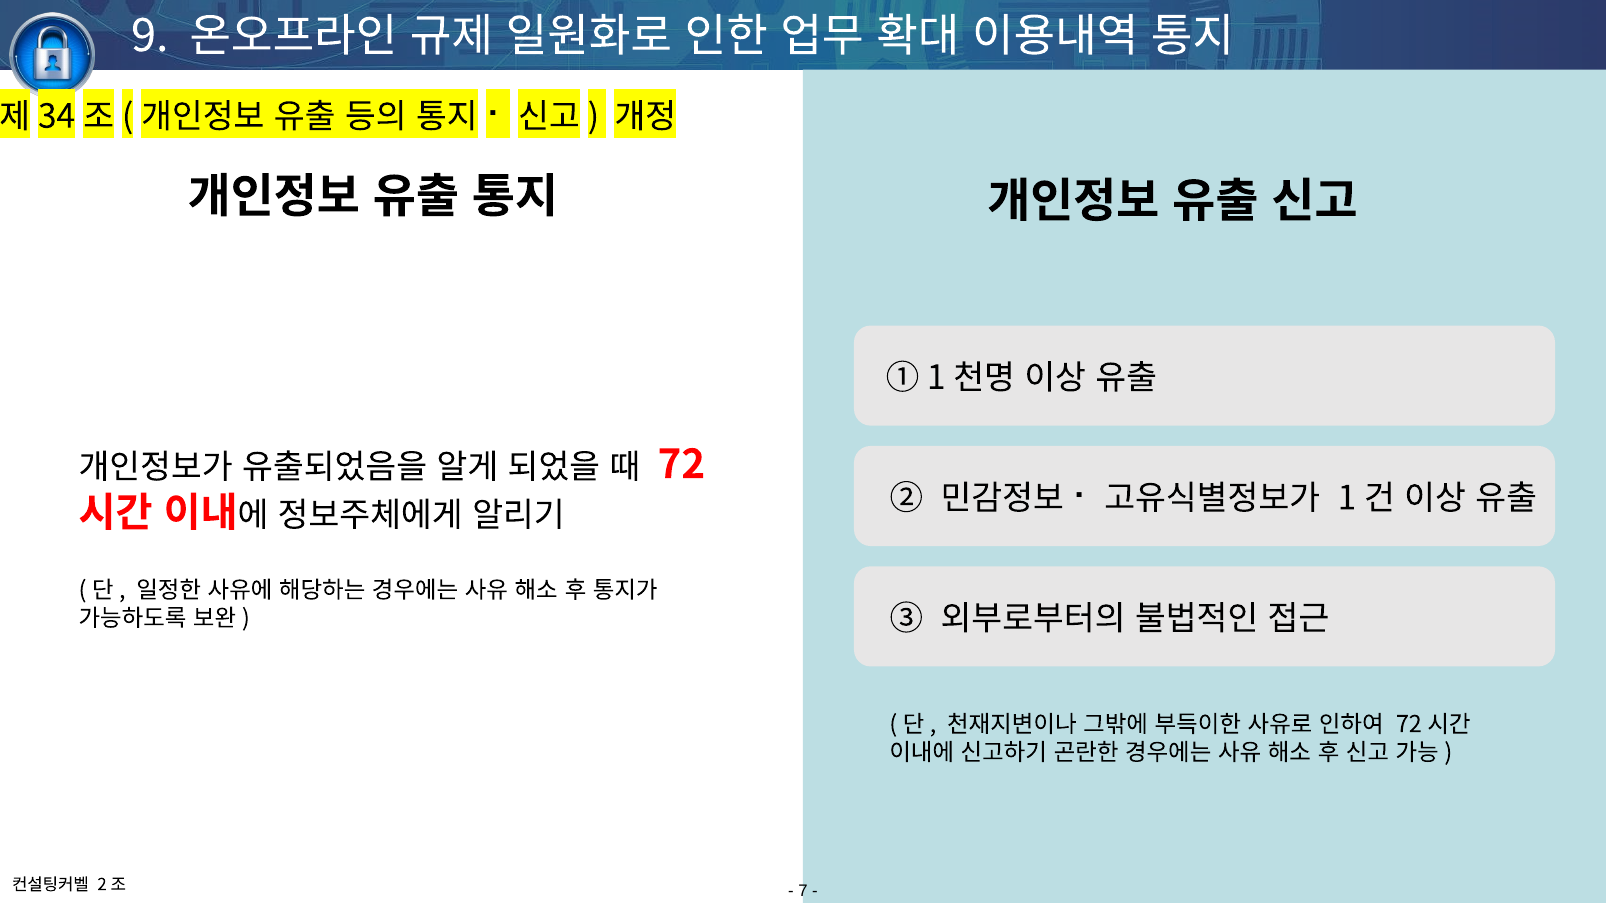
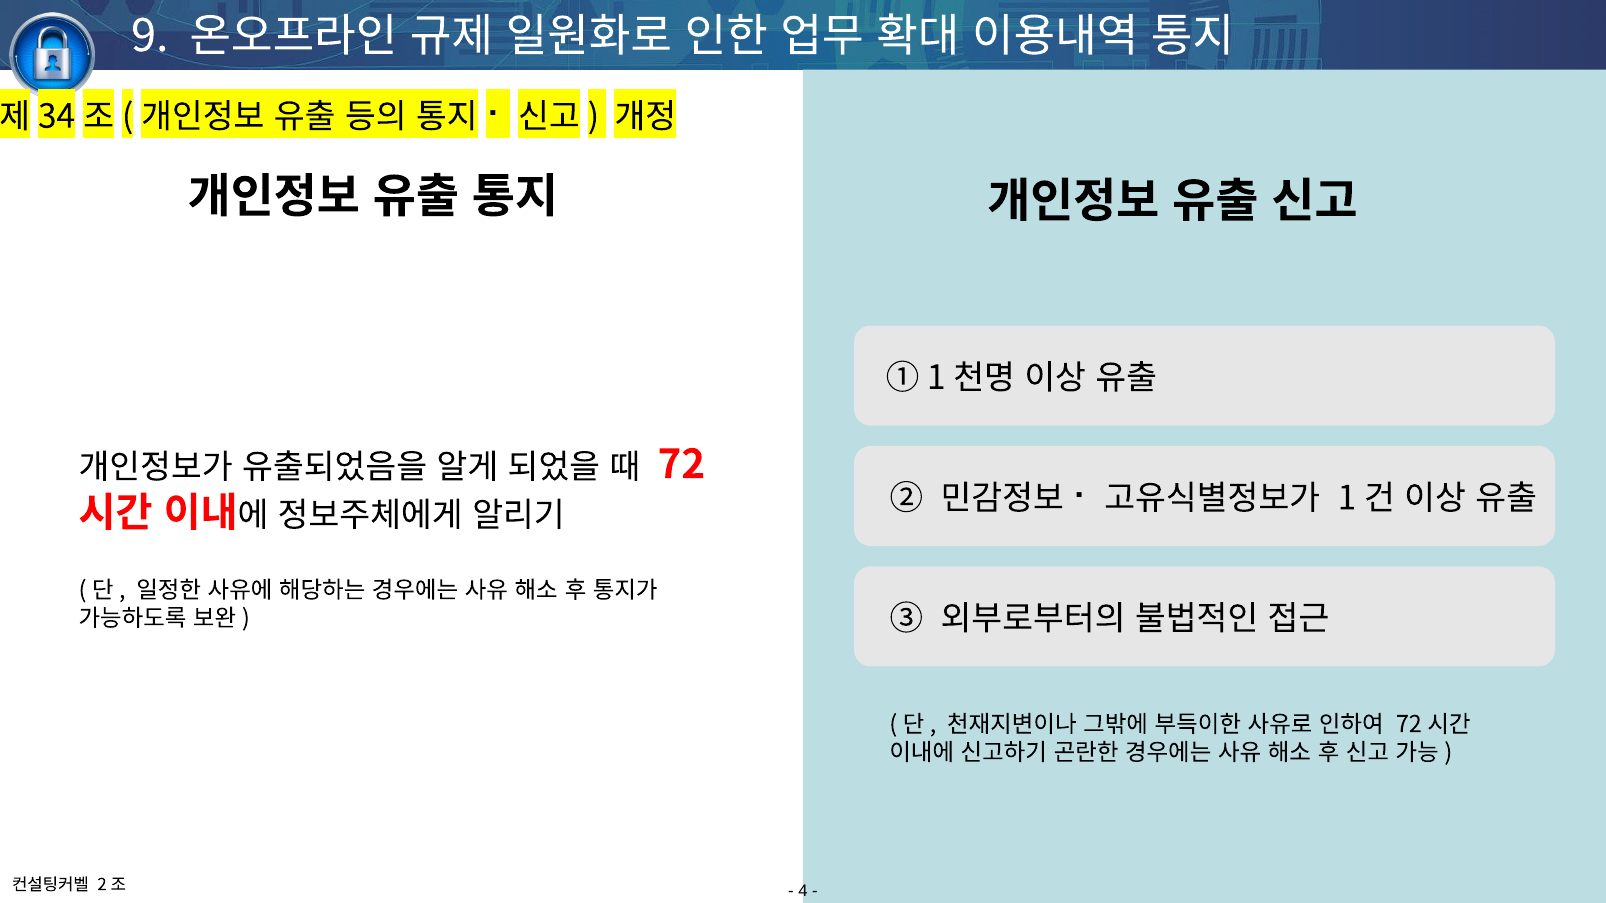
7: 7 -> 4
